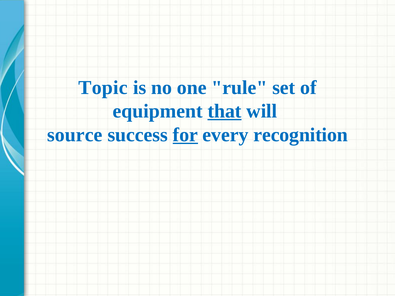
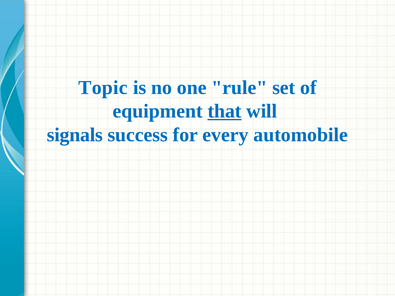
source: source -> signals
for underline: present -> none
recognition: recognition -> automobile
